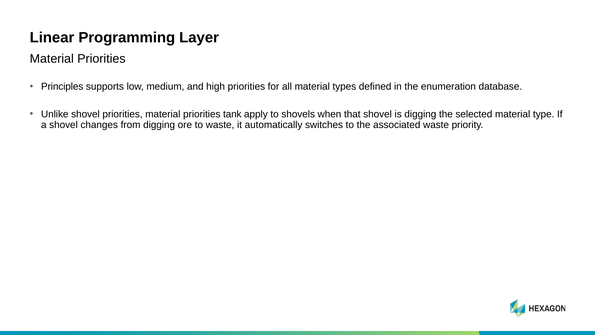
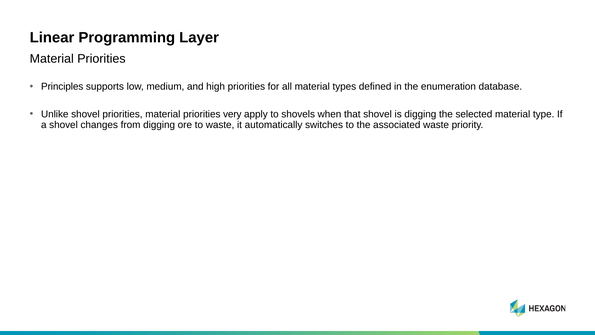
tank: tank -> very
